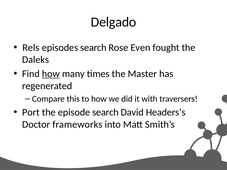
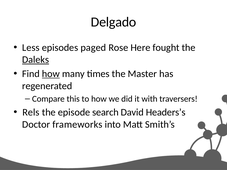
Rels: Rels -> Less
episodes search: search -> paged
Even: Even -> Here
Daleks underline: none -> present
Port: Port -> Rels
